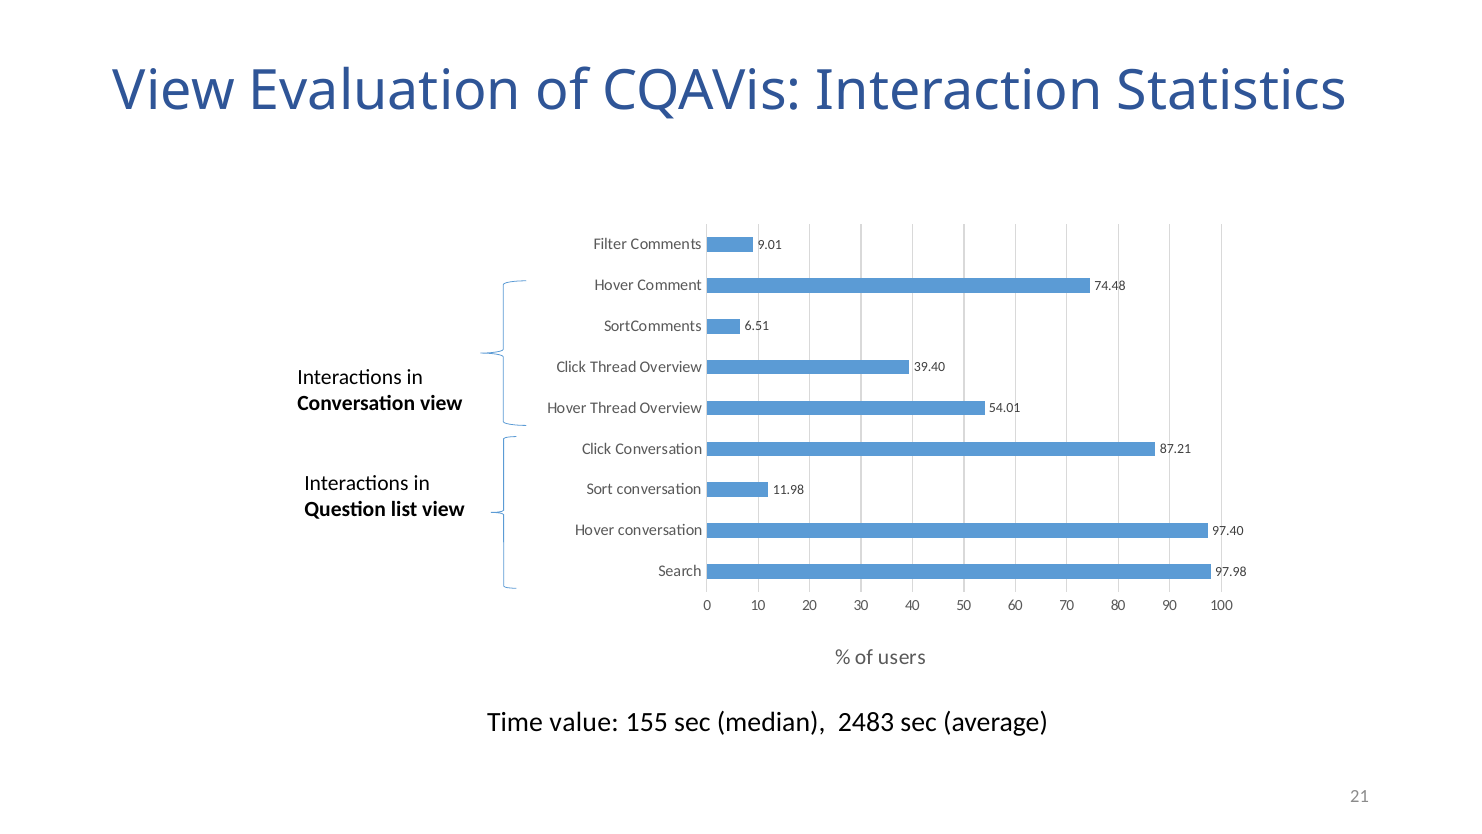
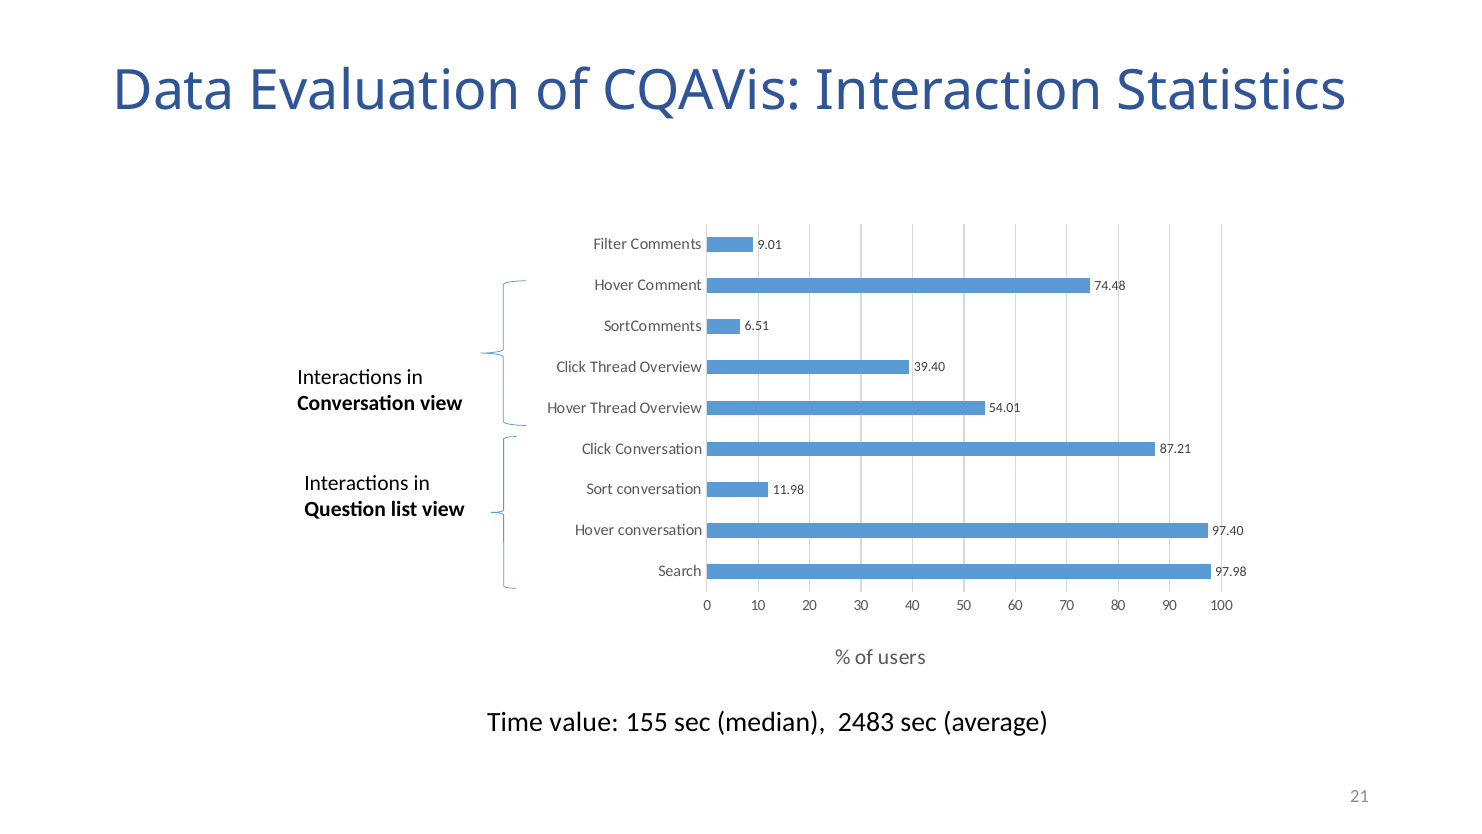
View at (174, 91): View -> Data
